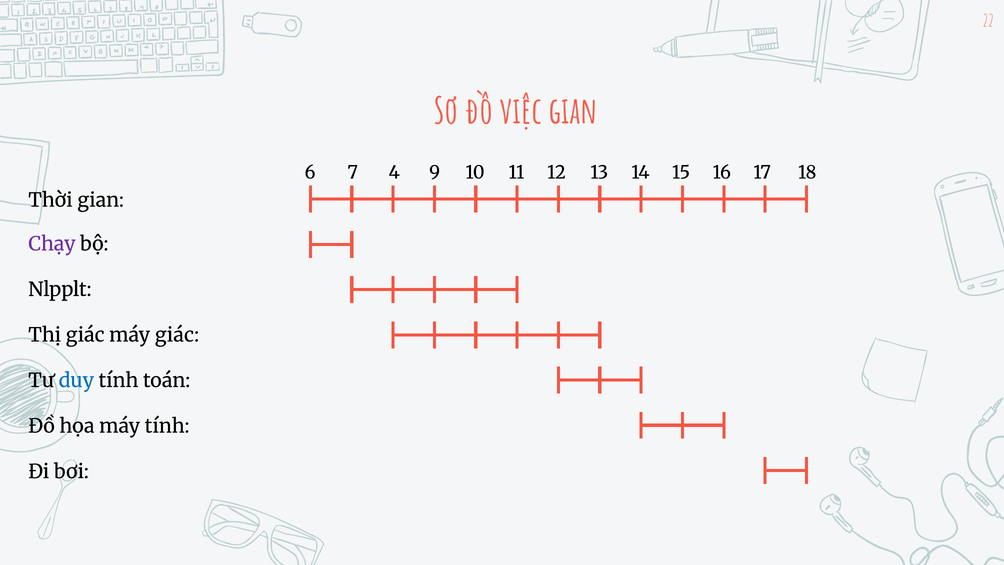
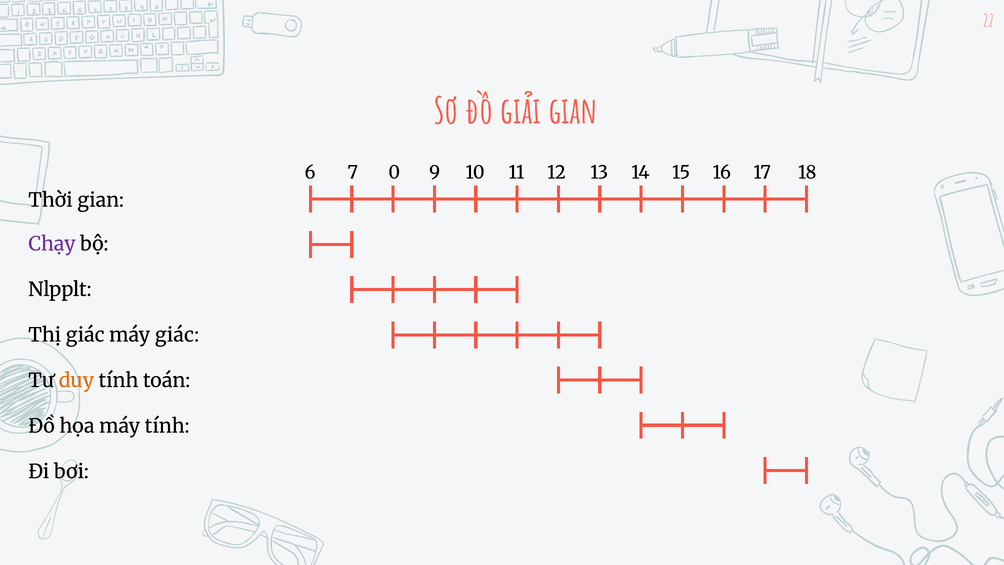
việc: việc -> giải
4: 4 -> 0
duy colour: blue -> orange
